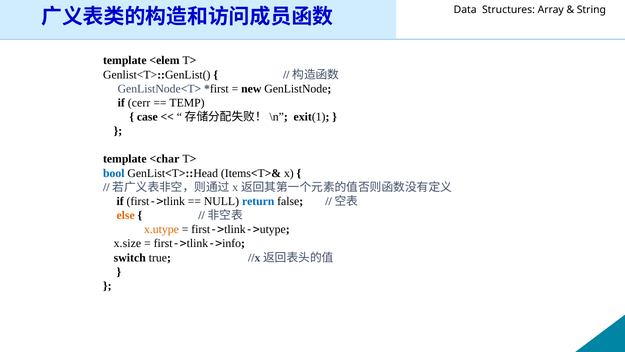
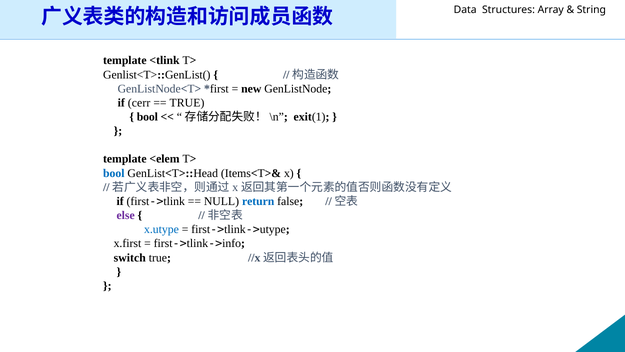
<elem: <elem -> <tlink
TEMP at (187, 103): TEMP -> TRUE
case at (147, 117): case -> bool
<char: <char -> <elem
else colour: orange -> purple
x.utype colour: orange -> blue
x.size: x.size -> x.first
